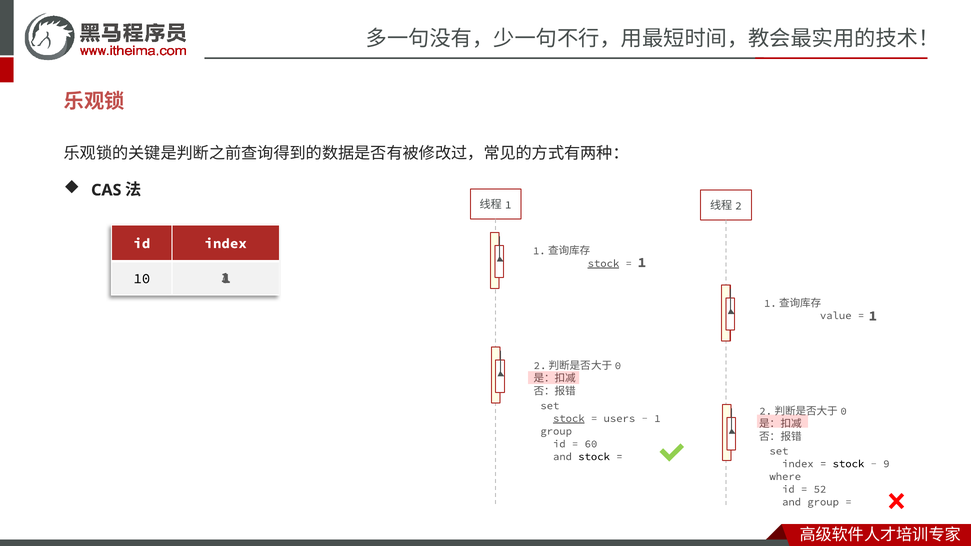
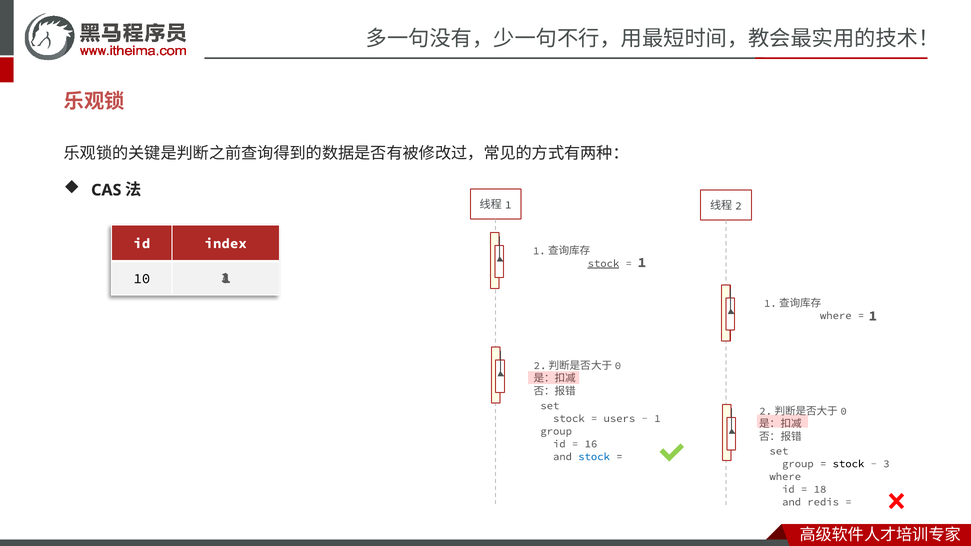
value at (836, 316): value -> where
stock at (569, 419) underline: present -> none
60: 60 -> 16
stock at (594, 457) colour: black -> blue
index at (798, 464): index -> group
9: 9 -> 3
52: 52 -> 18
and group: group -> redis
